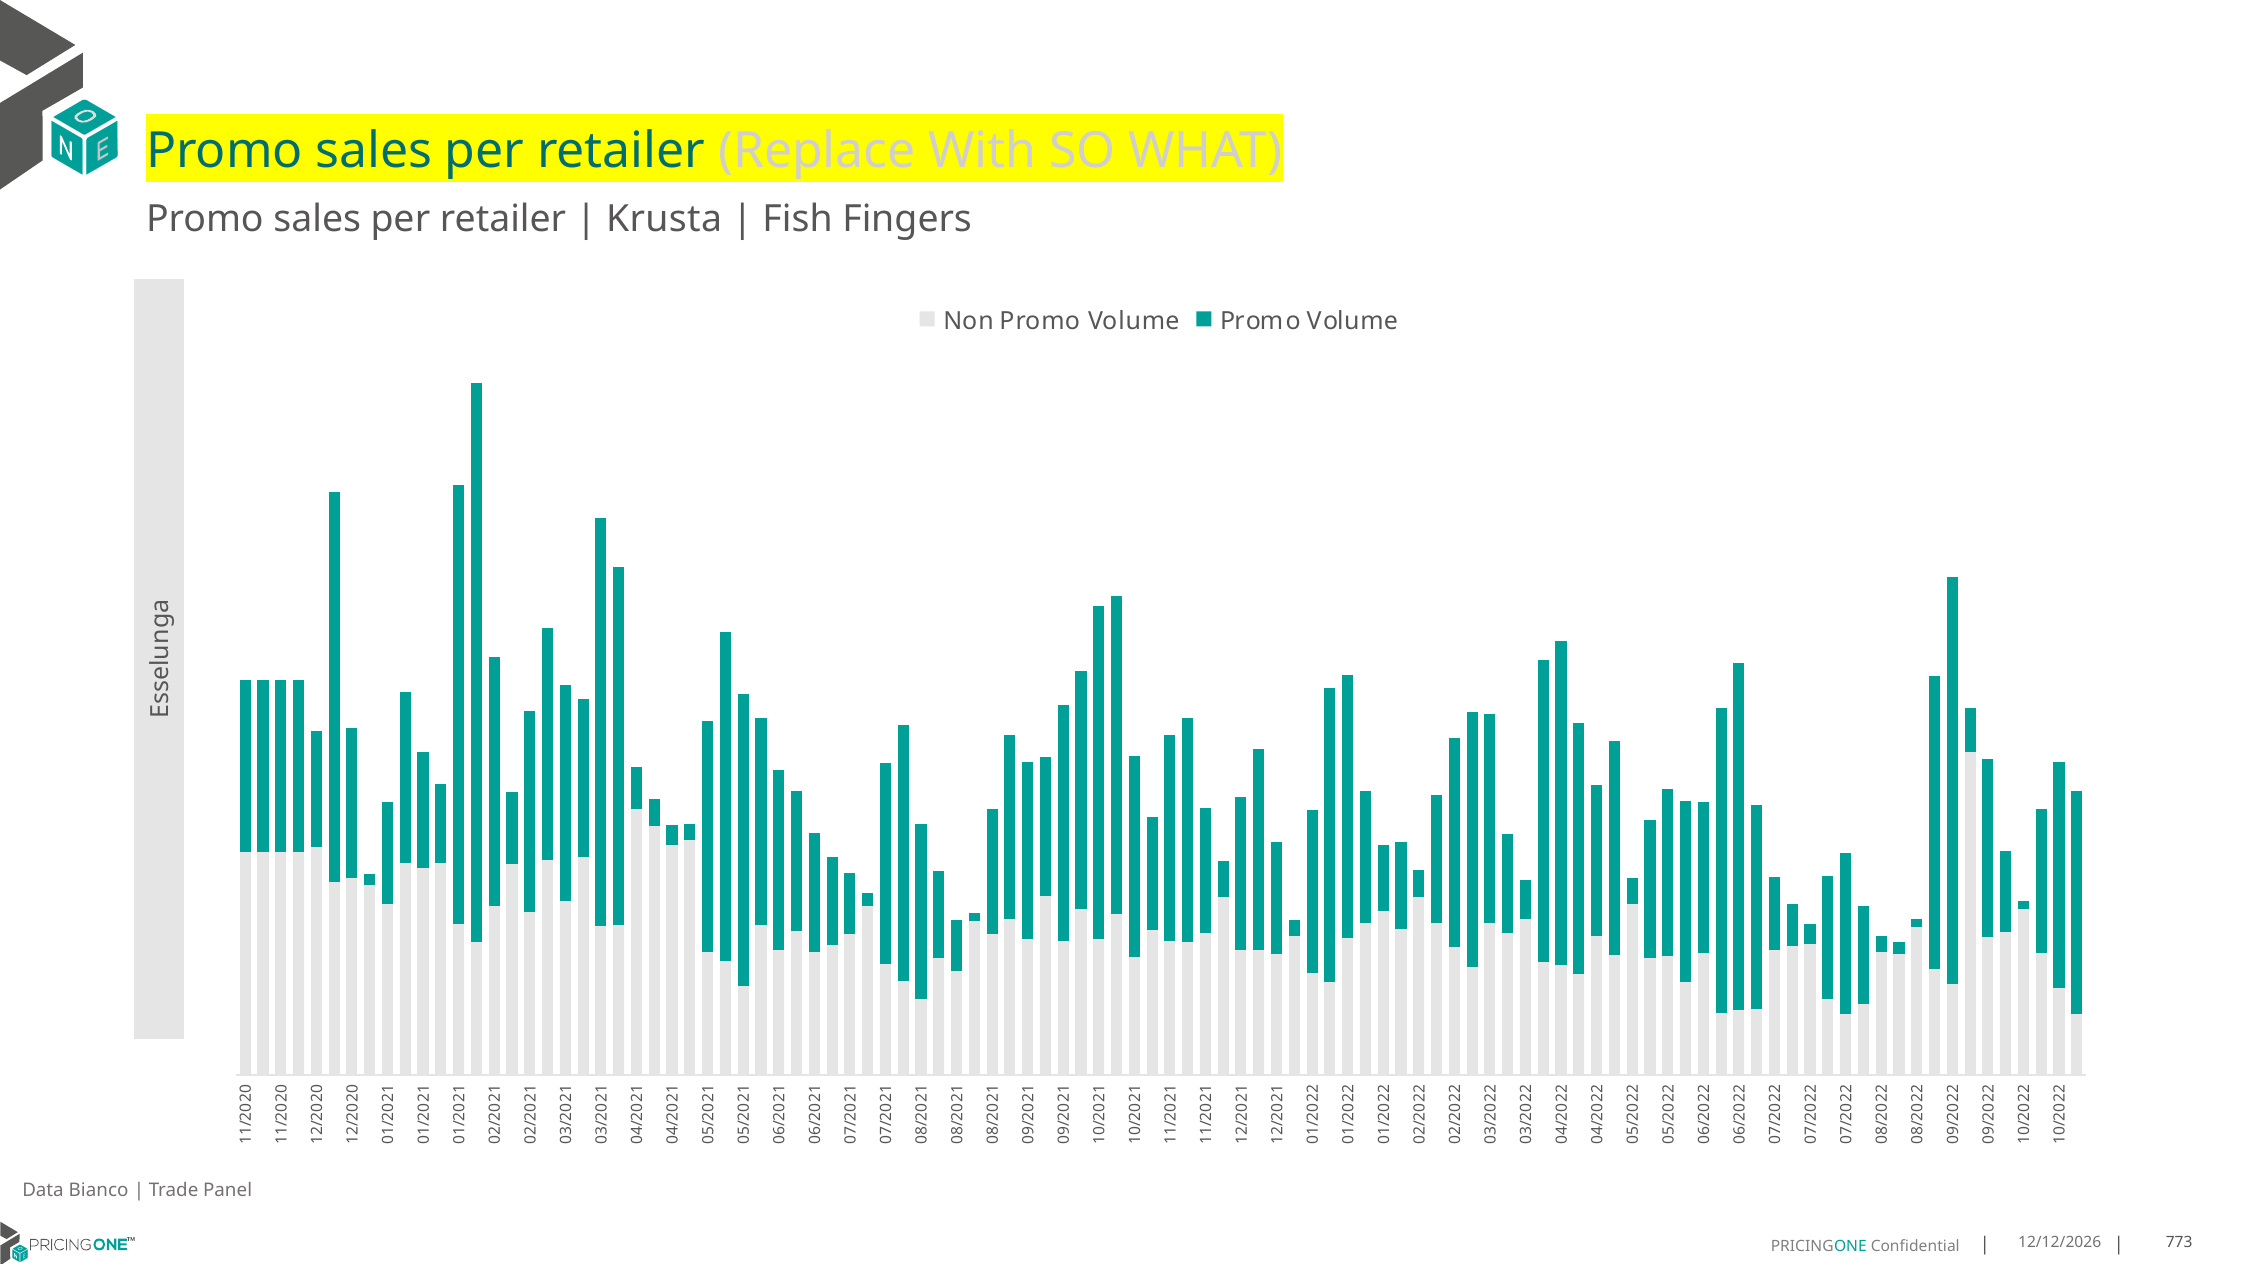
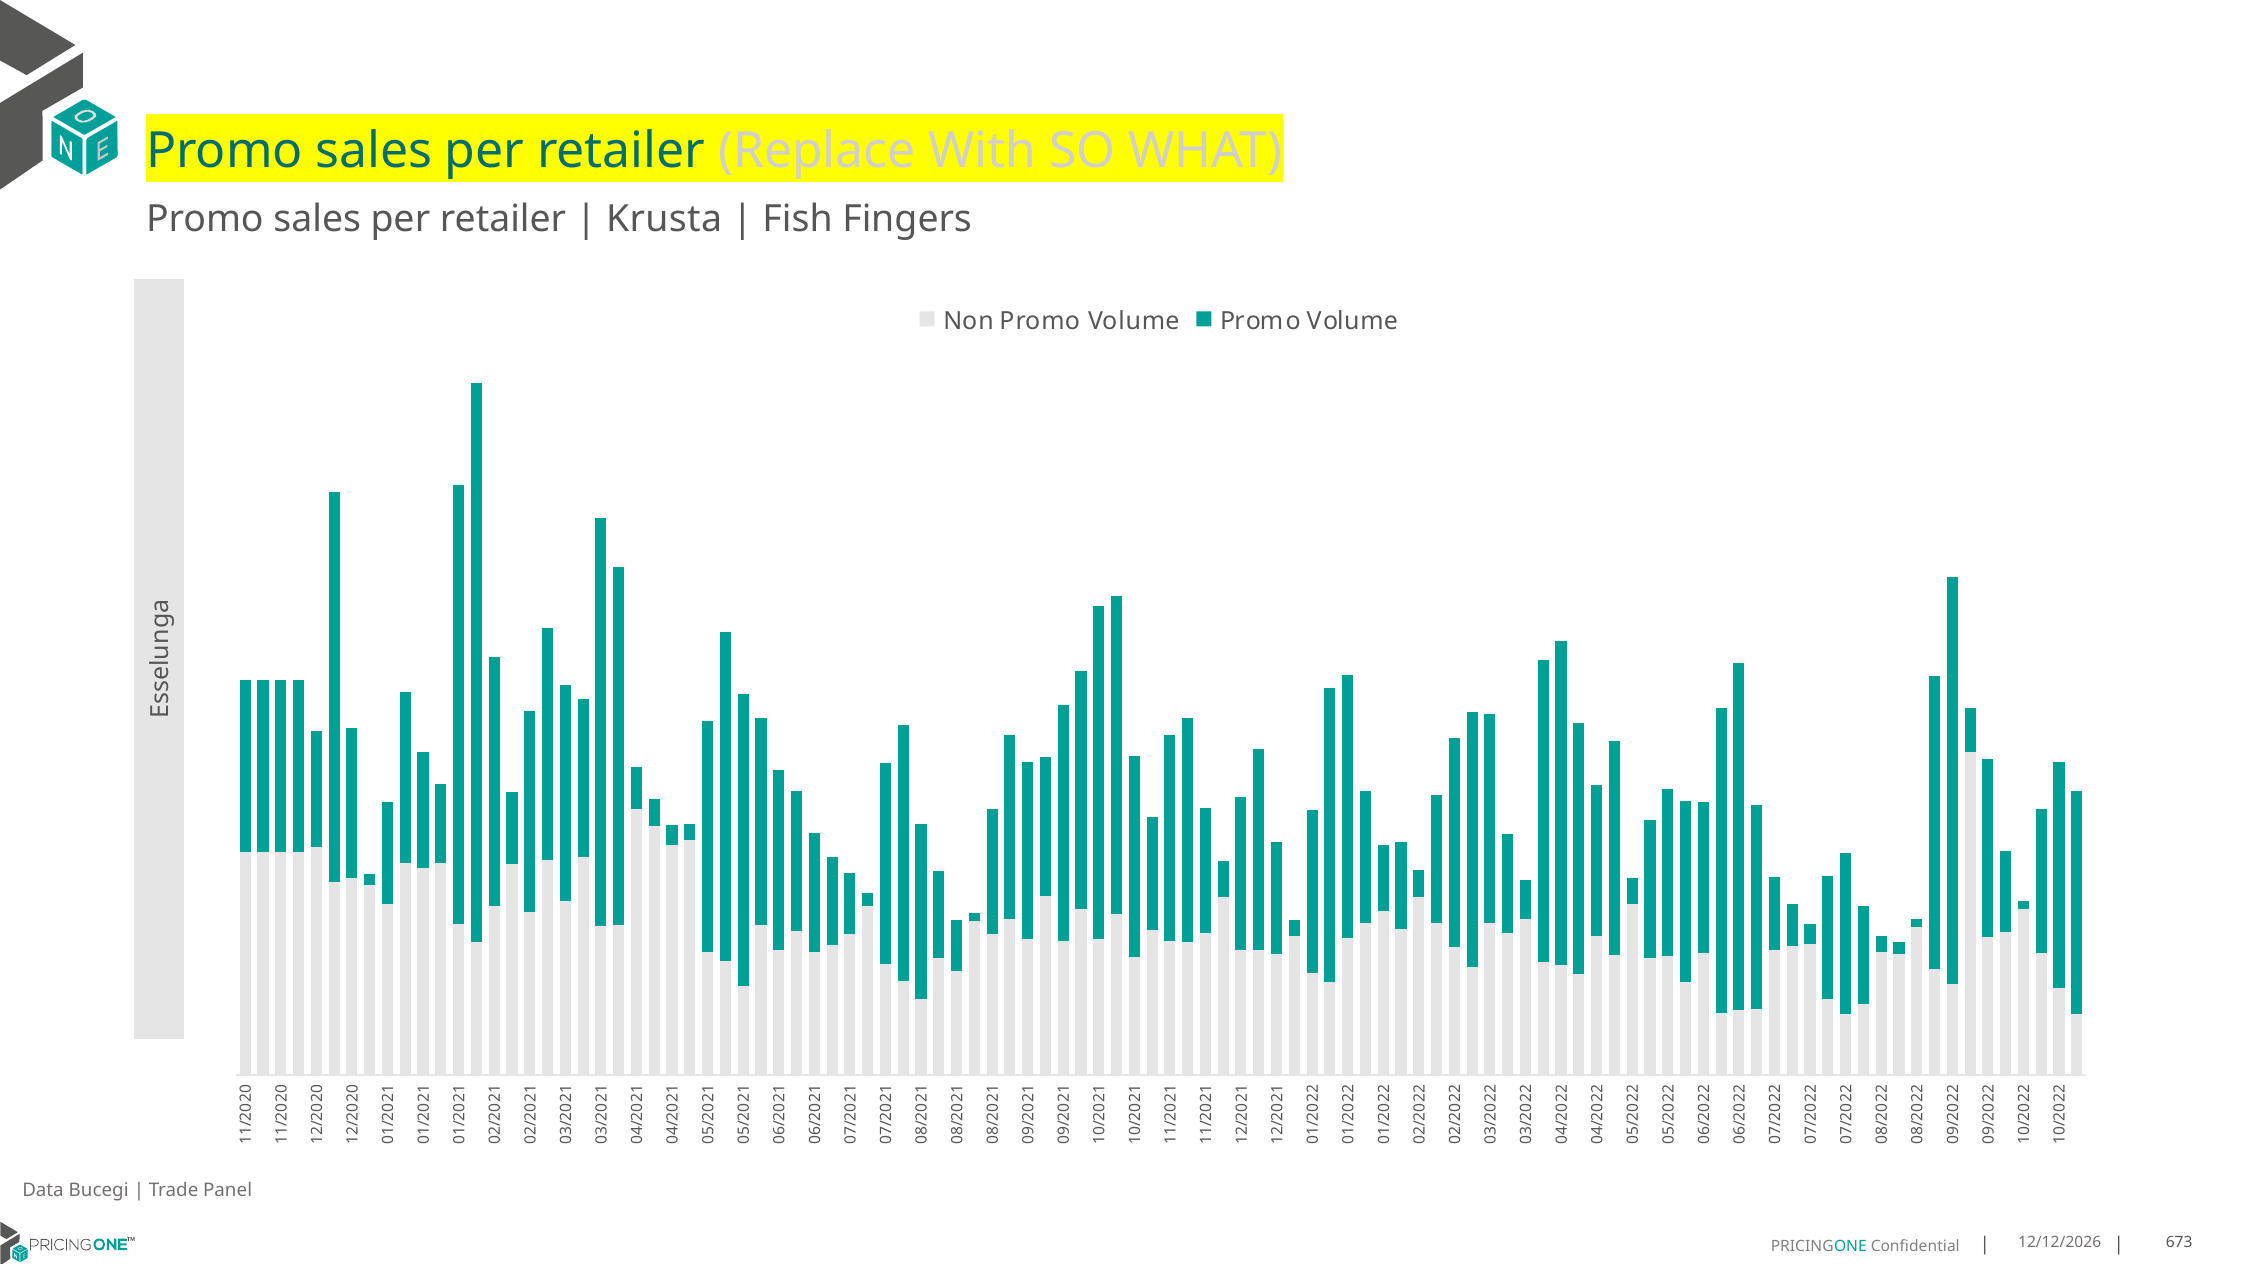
Bianco: Bianco -> Bucegi
773: 773 -> 673
